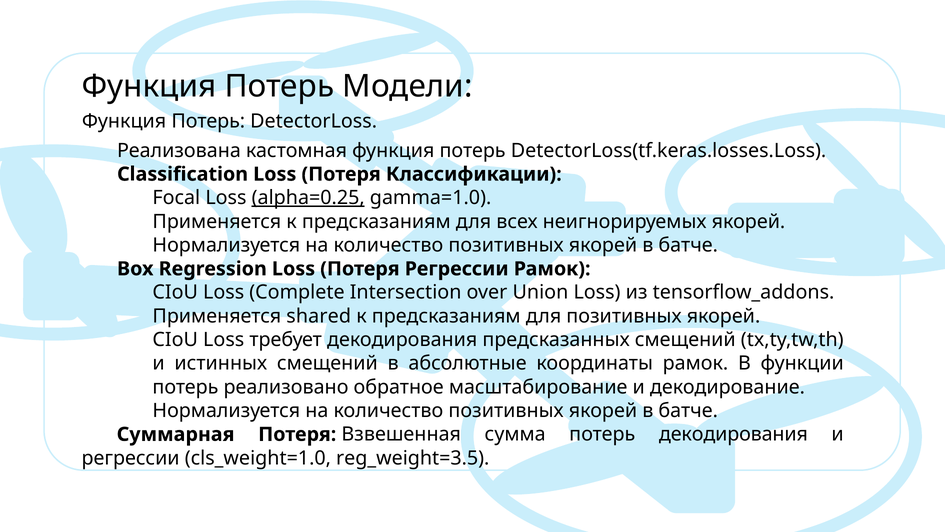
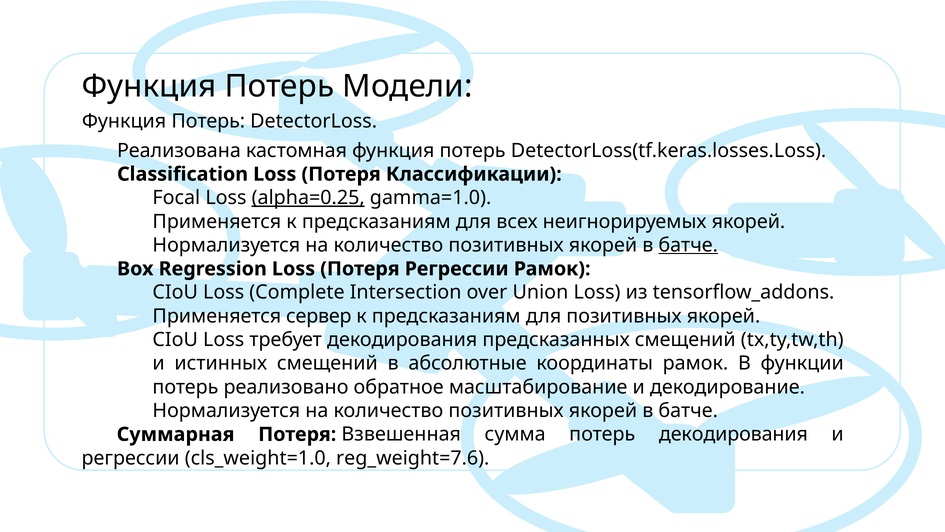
батче at (688, 245) underline: none -> present
shared: shared -> сервер
reg_weight=3.5: reg_weight=3.5 -> reg_weight=7.6
